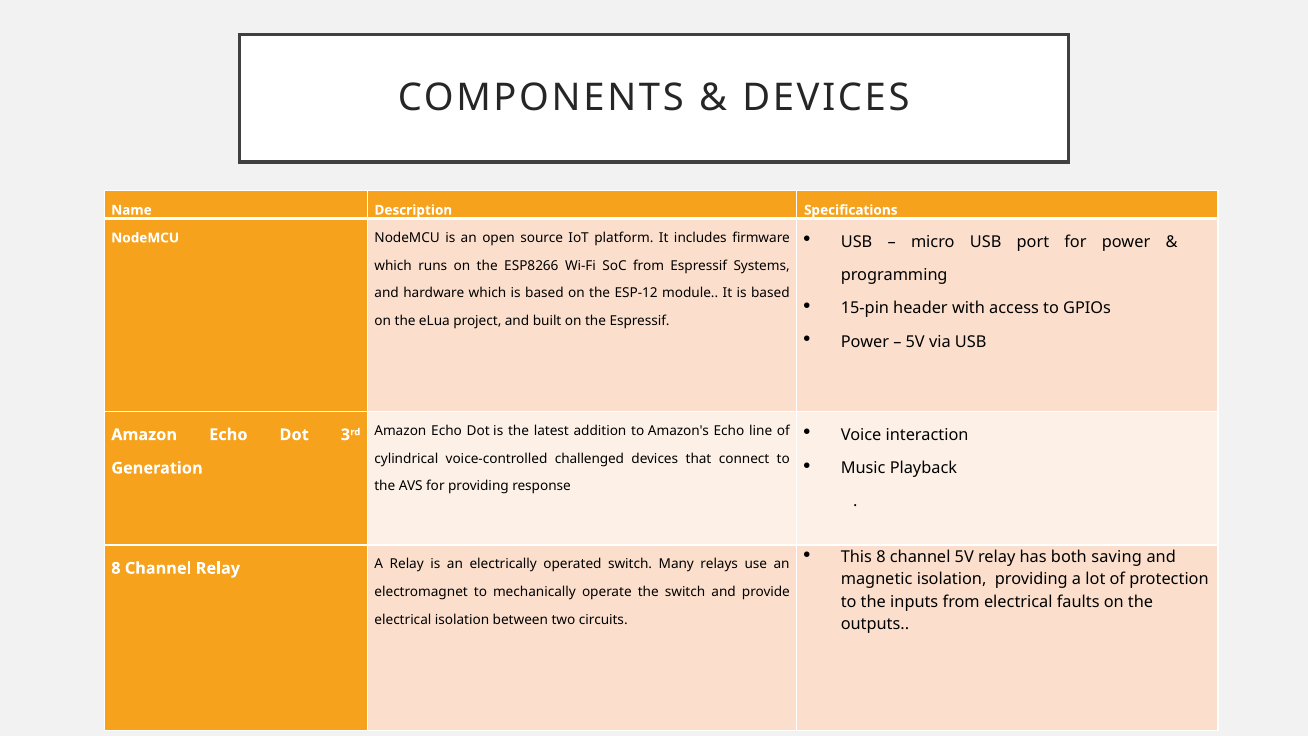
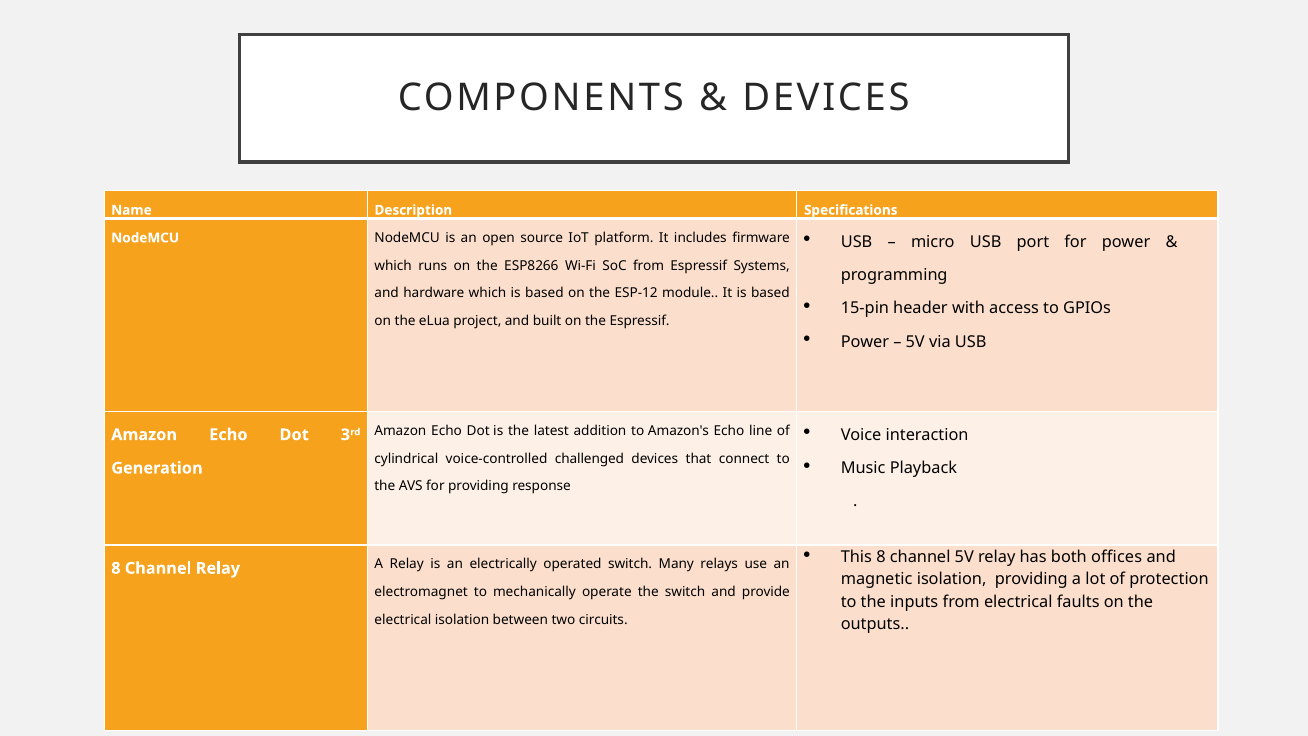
saving: saving -> offices
